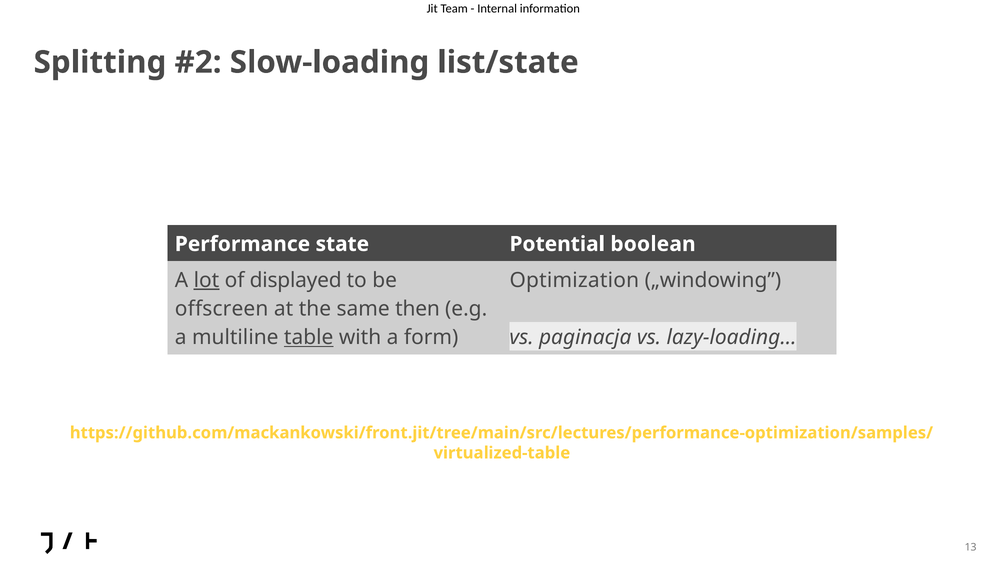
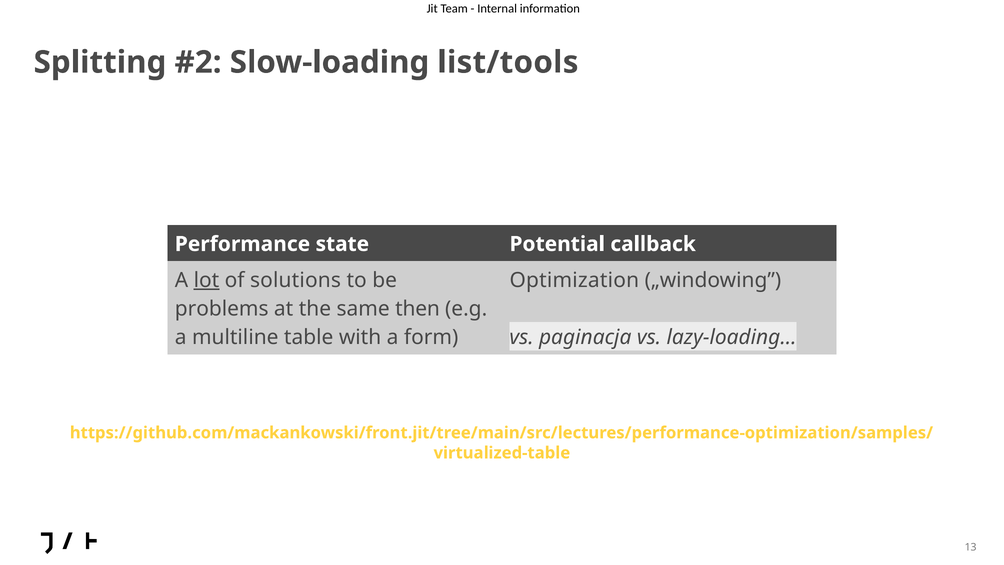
list/state: list/state -> list/tools
boolean: boolean -> callback
displayed: displayed -> solutions
offscreen: offscreen -> problems
table underline: present -> none
